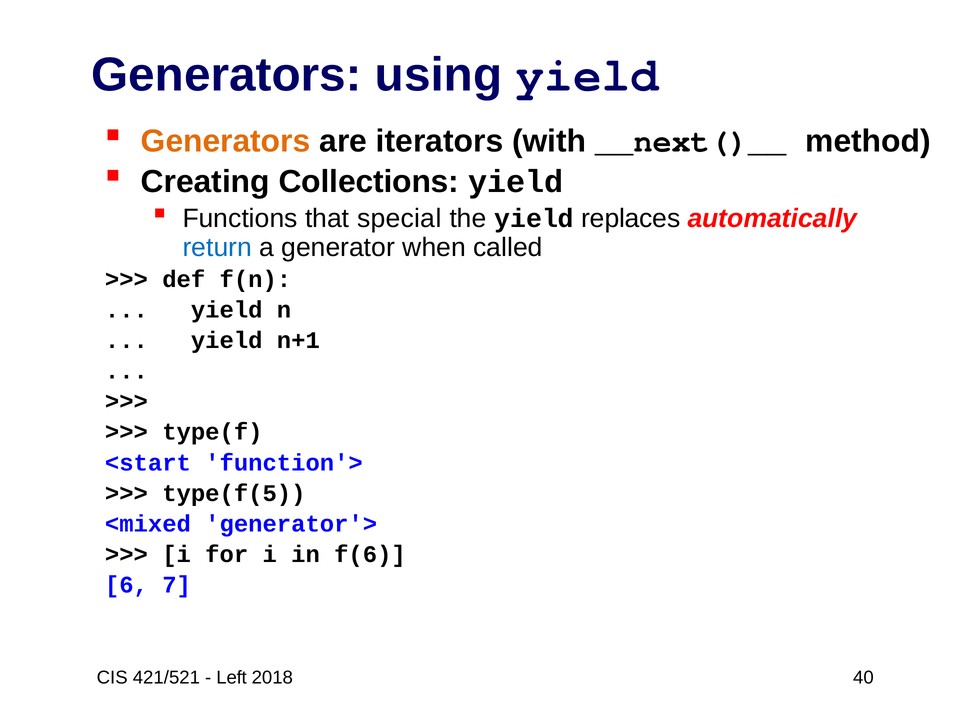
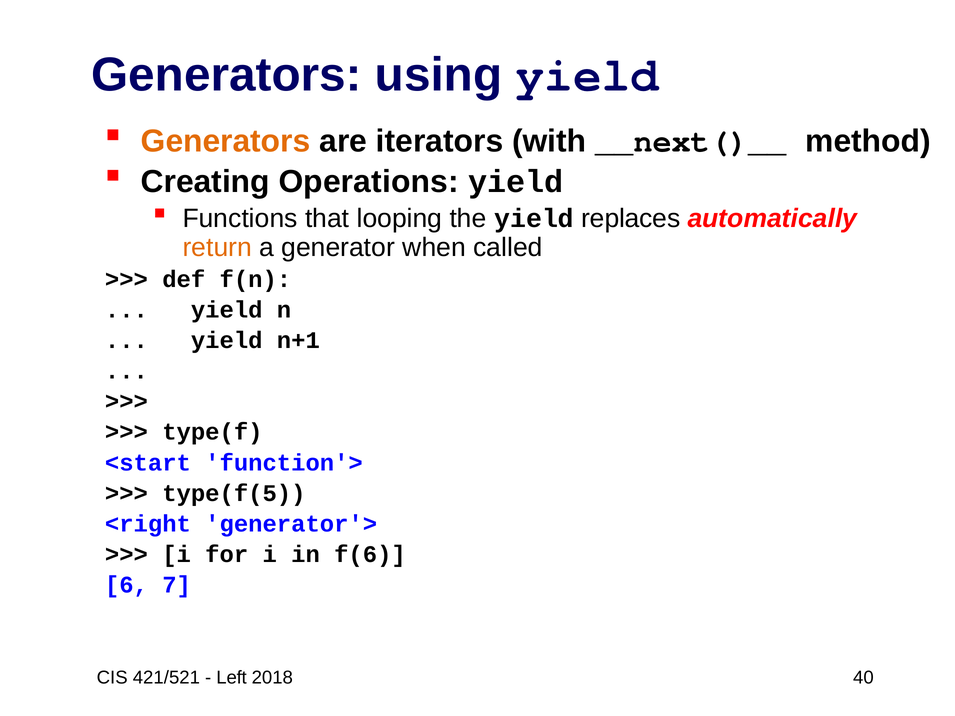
Collections: Collections -> Operations
special: special -> looping
return colour: blue -> orange
<mixed: <mixed -> <right
